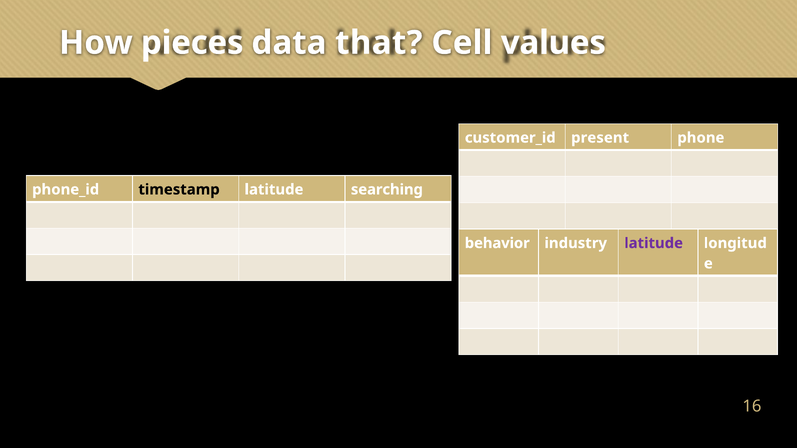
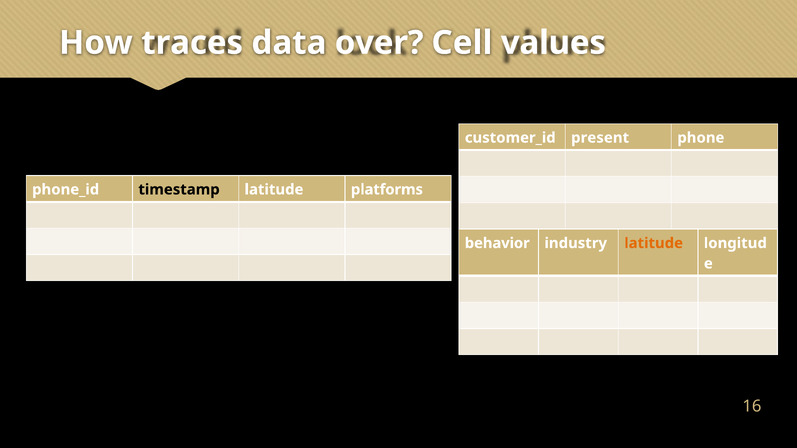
pieces: pieces -> traces
that: that -> over
searching: searching -> platforms
latitude at (654, 243) colour: purple -> orange
